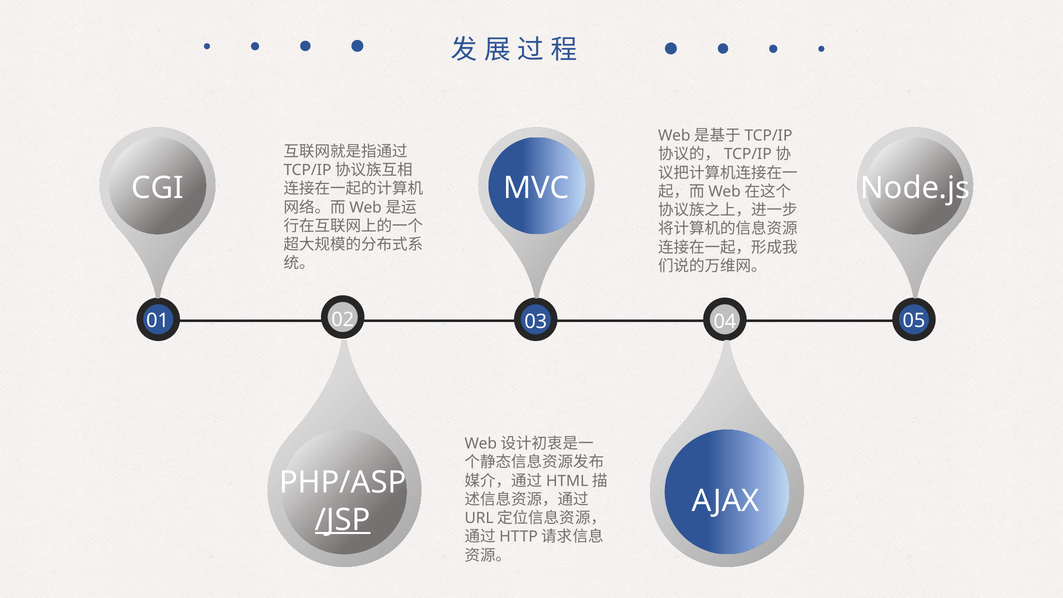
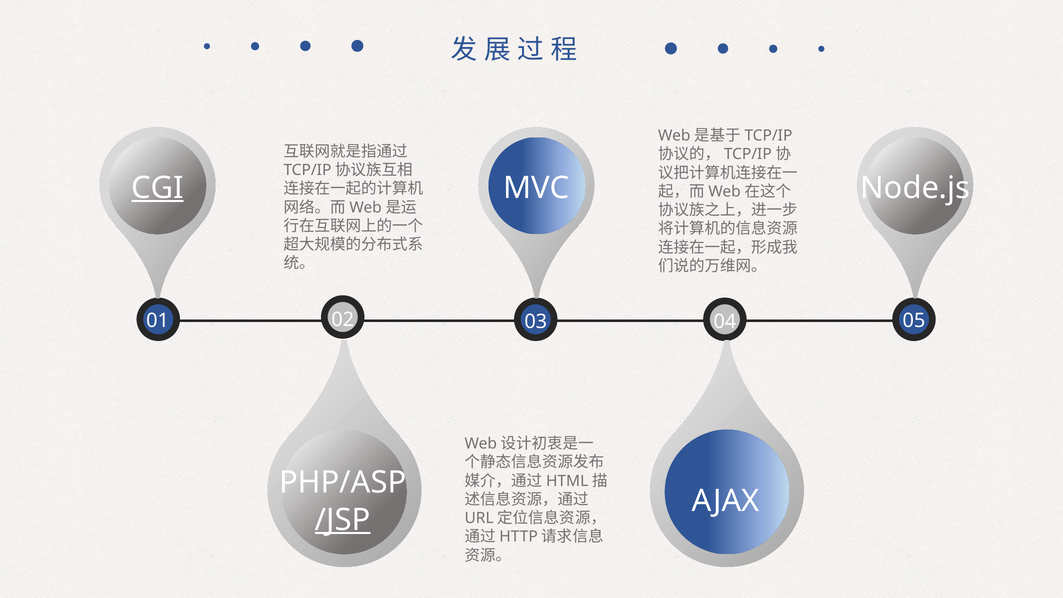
CGI underline: none -> present
